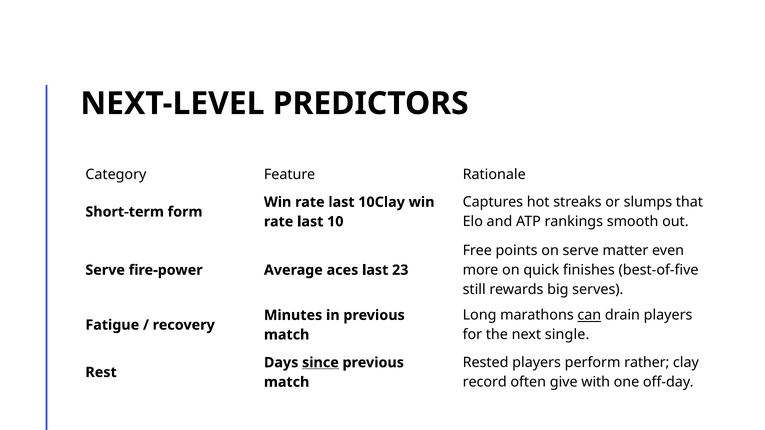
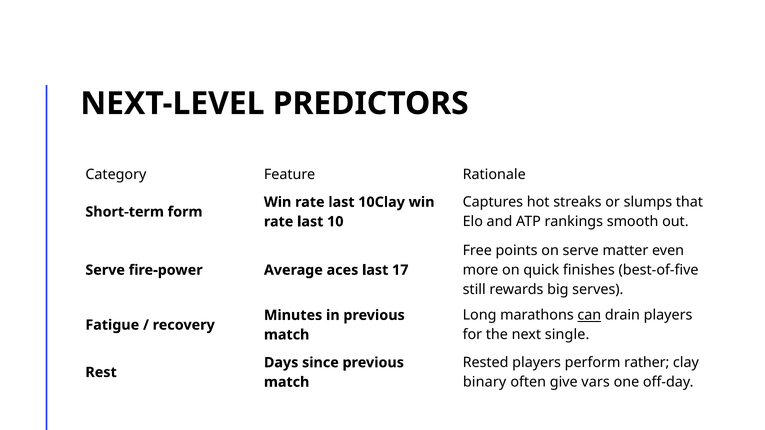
23: 23 -> 17
since underline: present -> none
record: record -> binary
with: with -> vars
